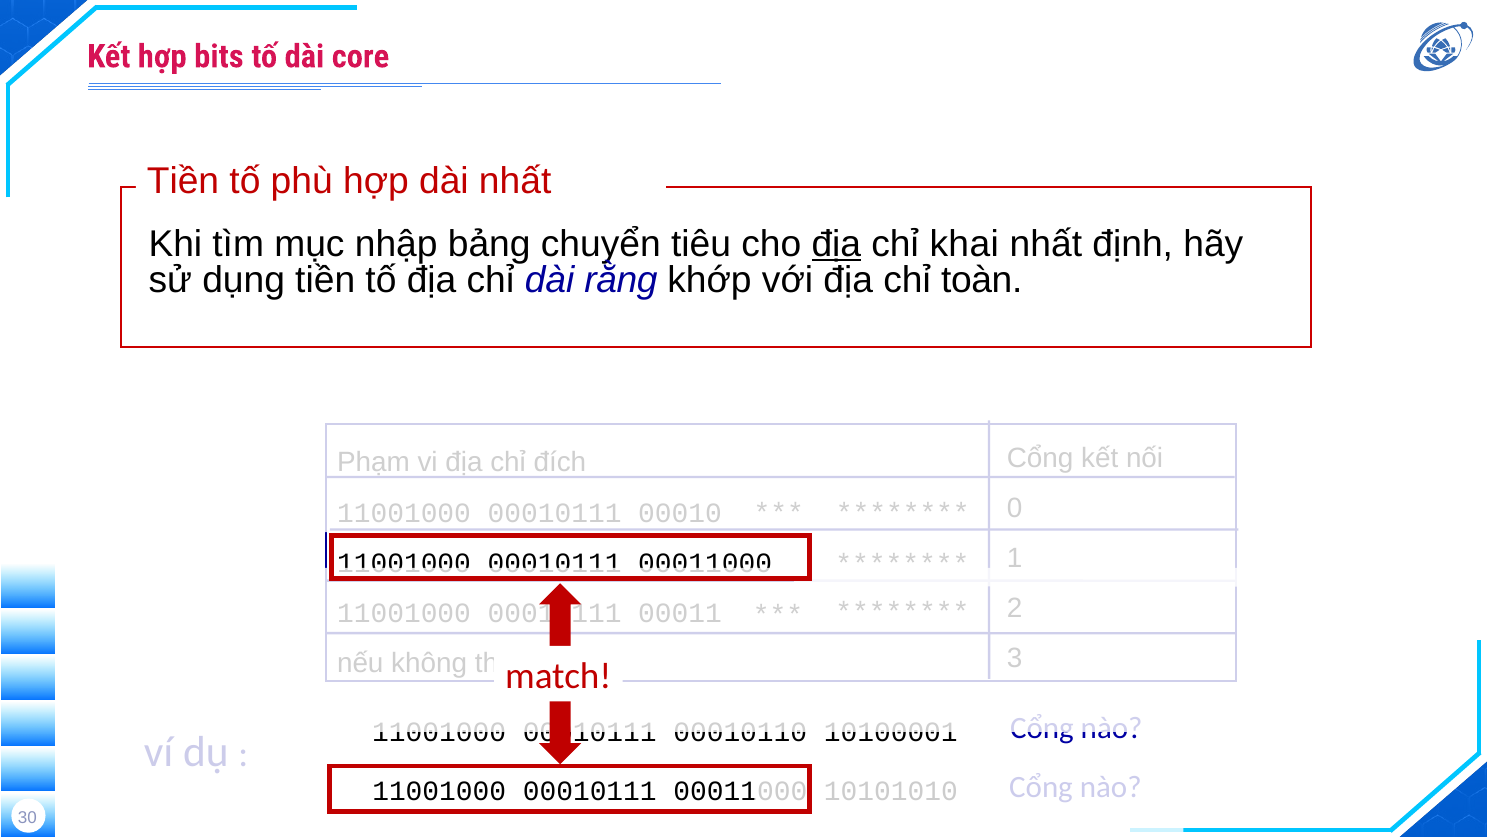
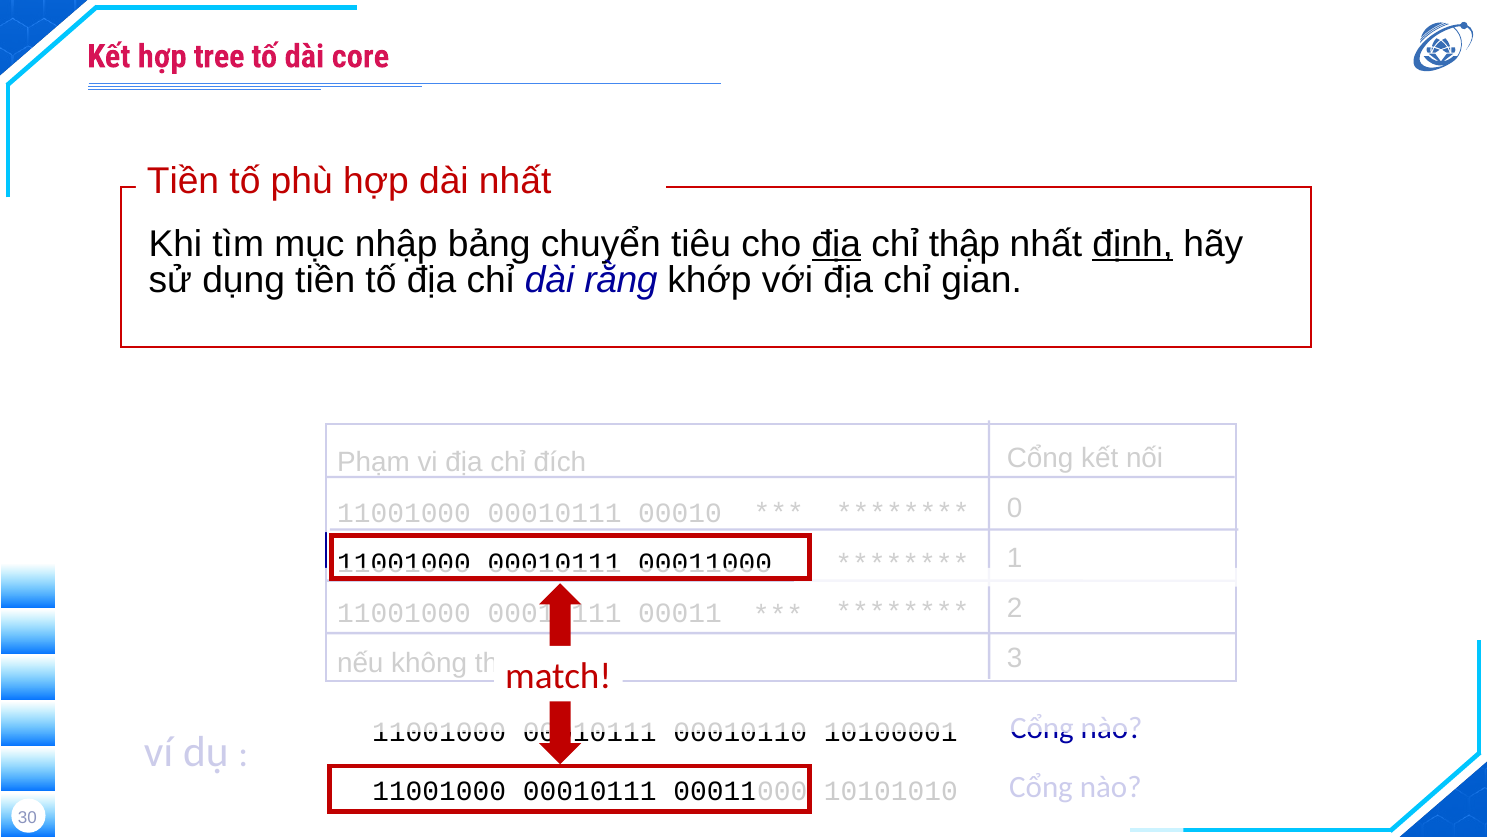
bits: bits -> tree
khai: khai -> thập
định underline: none -> present
toàn: toàn -> gian
